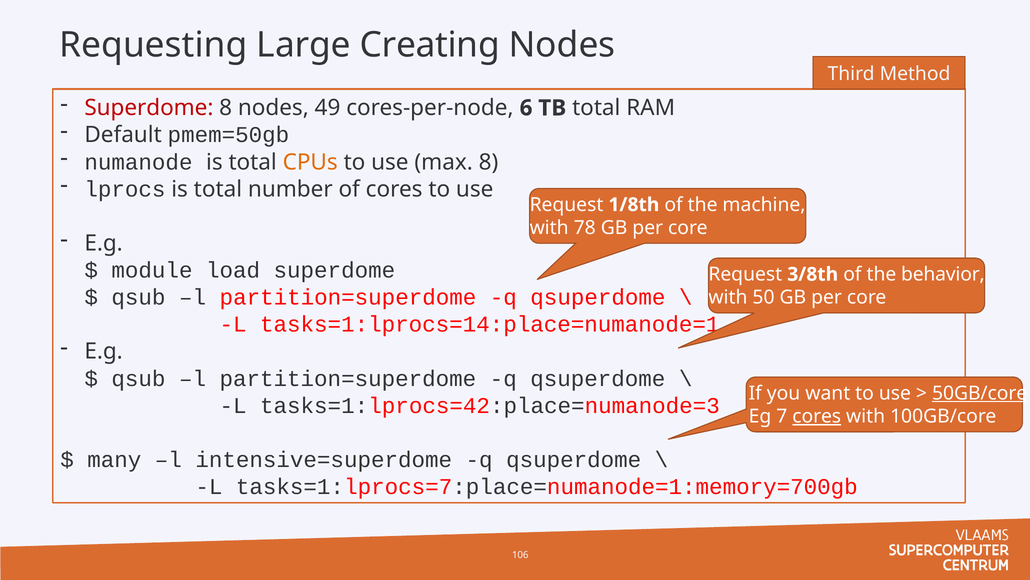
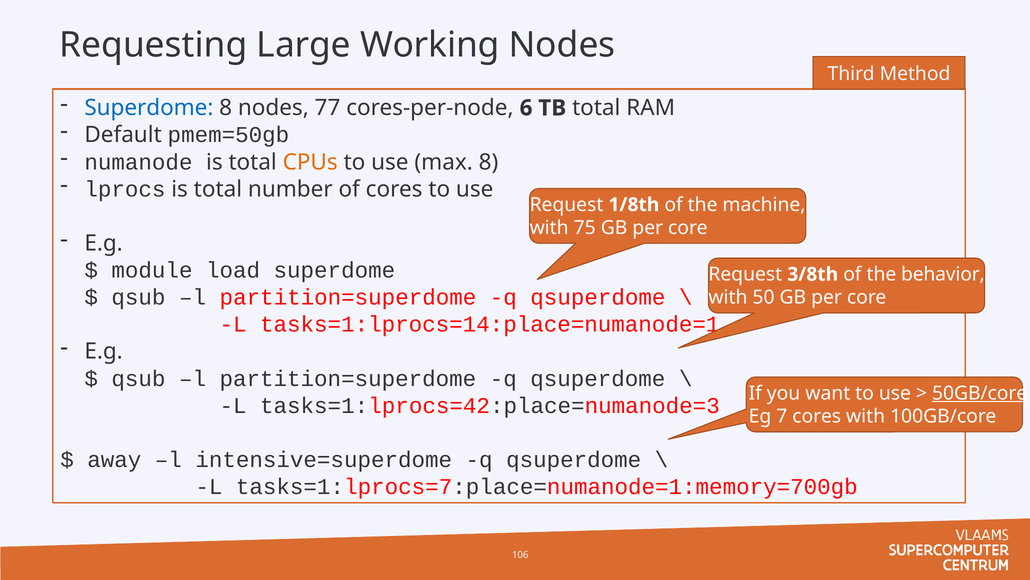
Creating: Creating -> Working
Superdome at (149, 108) colour: red -> blue
49: 49 -> 77
78: 78 -> 75
cores at (817, 416) underline: present -> none
many: many -> away
